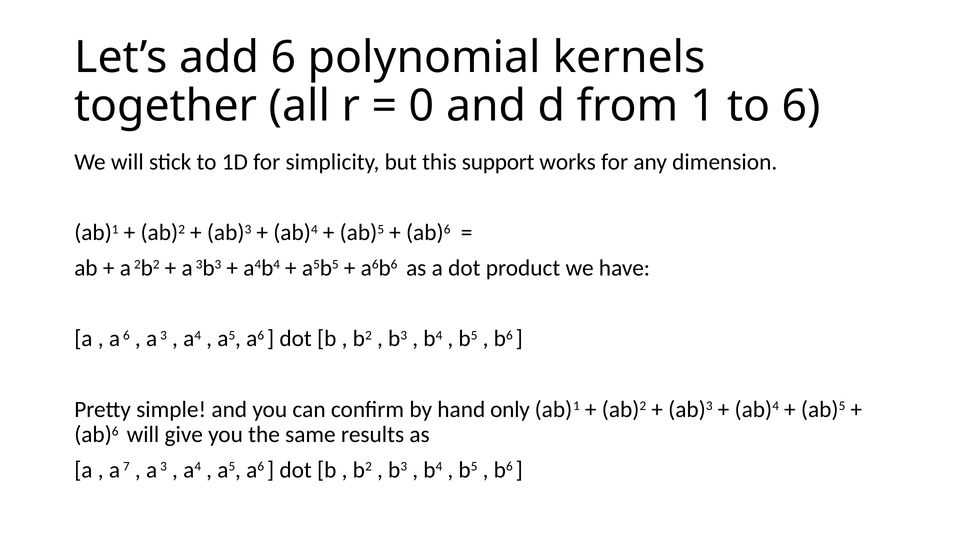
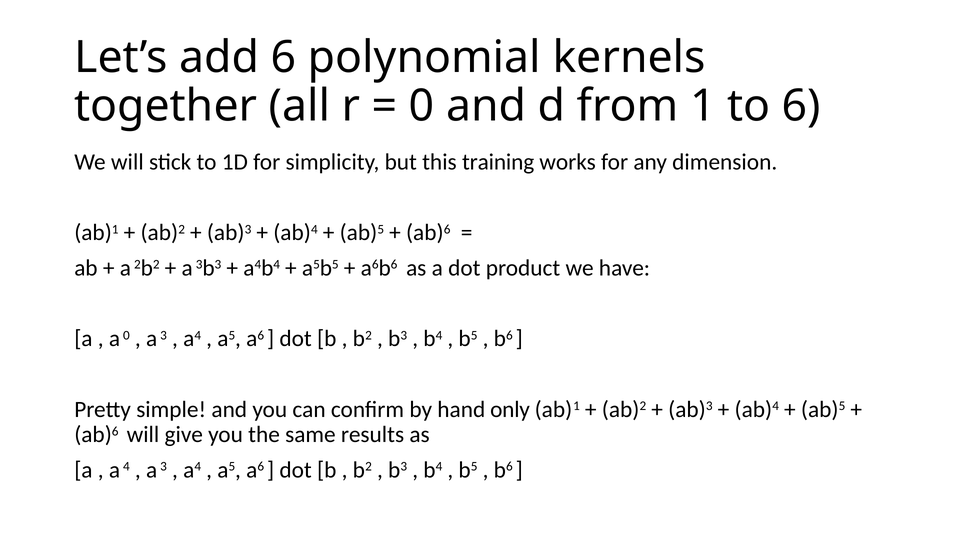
support: support -> training
a 6: 6 -> 0
7: 7 -> 4
